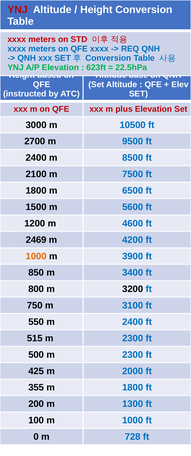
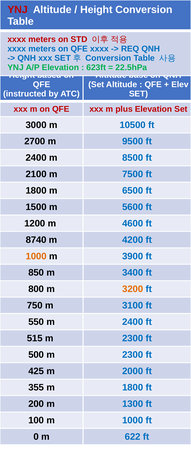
2469: 2469 -> 8740
3200 colour: black -> orange
728: 728 -> 622
